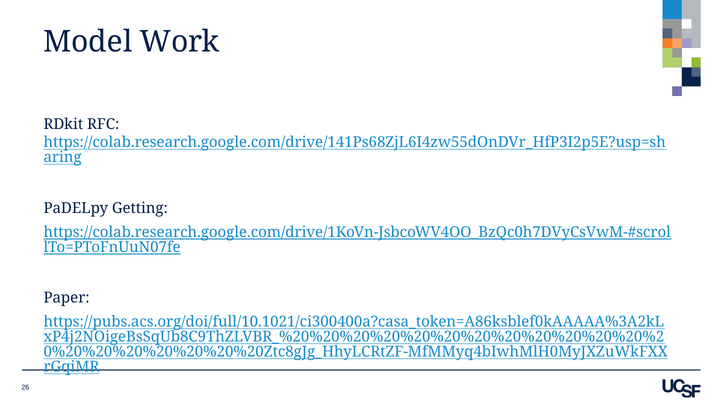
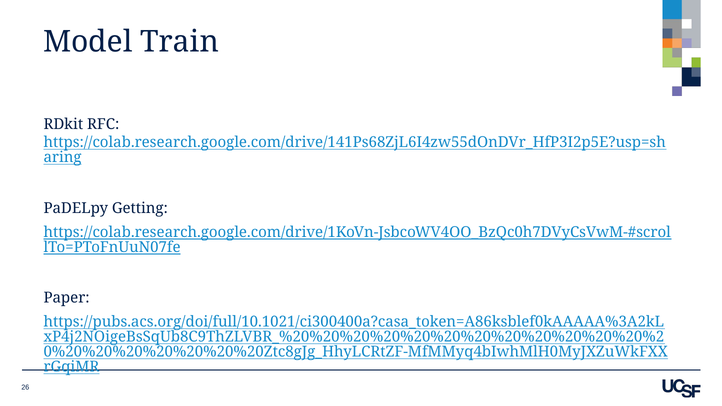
Work: Work -> Train
